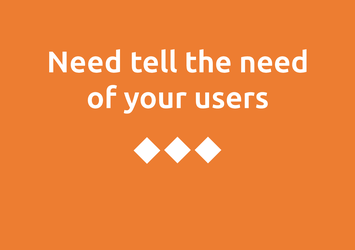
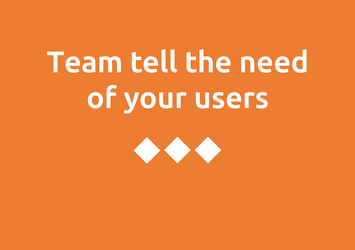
Need at (84, 63): Need -> Team
